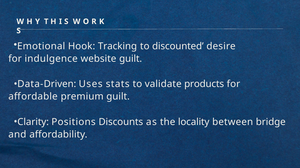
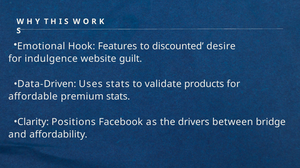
Tracking: Tracking -> Features
premium guilt: guilt -> stats
Discounts: Discounts -> Facebook
locality: locality -> drivers
